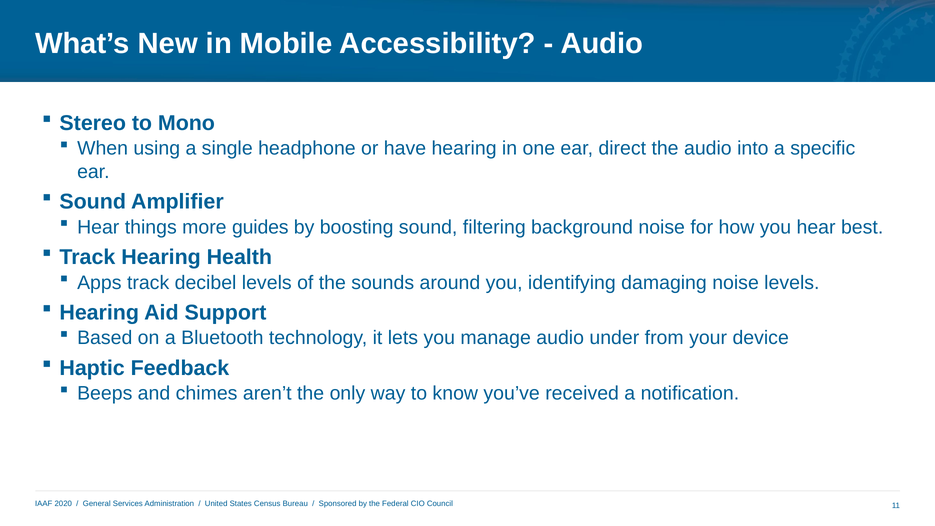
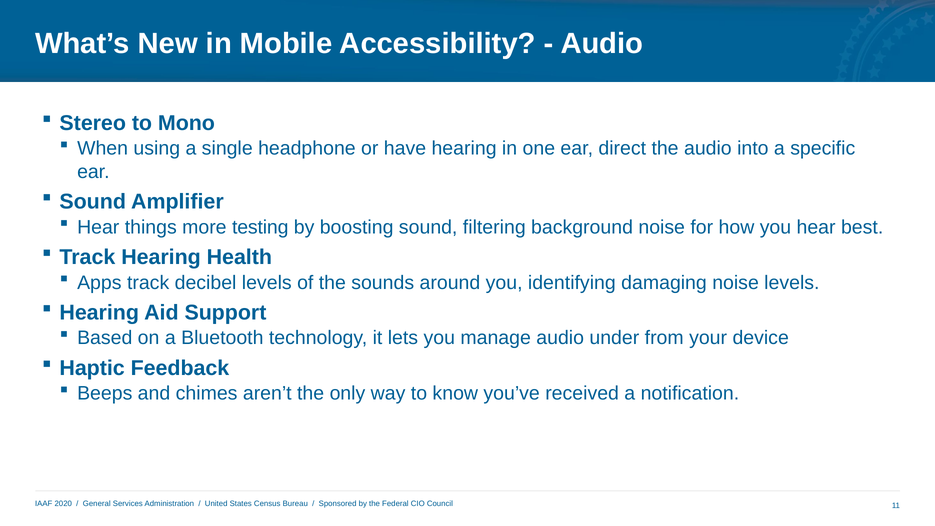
guides: guides -> testing
